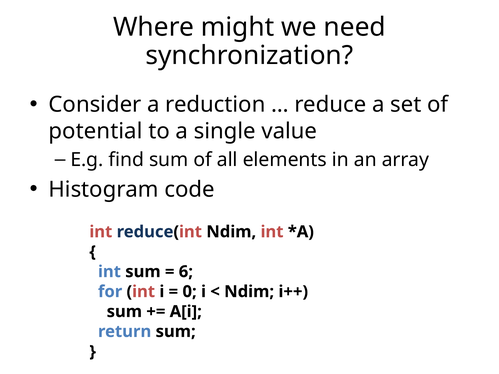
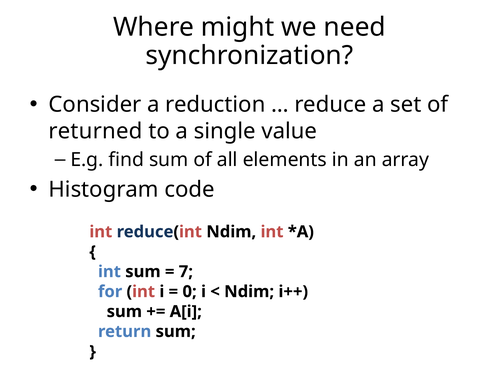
potential: potential -> returned
6: 6 -> 7
